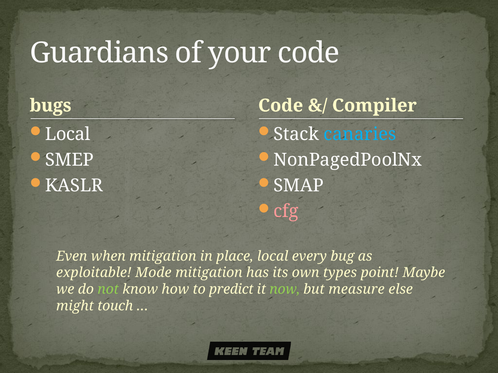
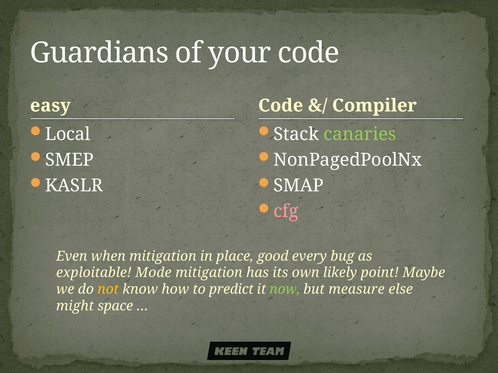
bugs: bugs -> easy
canaries colour: light blue -> light green
place local: local -> good
types: types -> likely
not colour: light green -> yellow
touch: touch -> space
